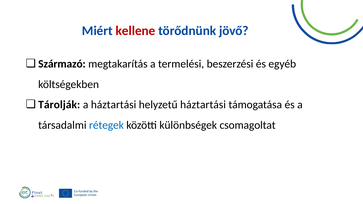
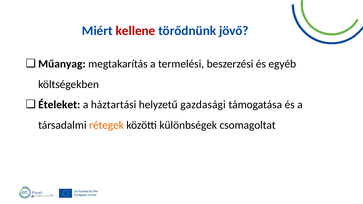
Származó: Származó -> Műanyag
Tárolják: Tárolják -> Ételeket
helyzetű háztartási: háztartási -> gazdasági
rétegek colour: blue -> orange
